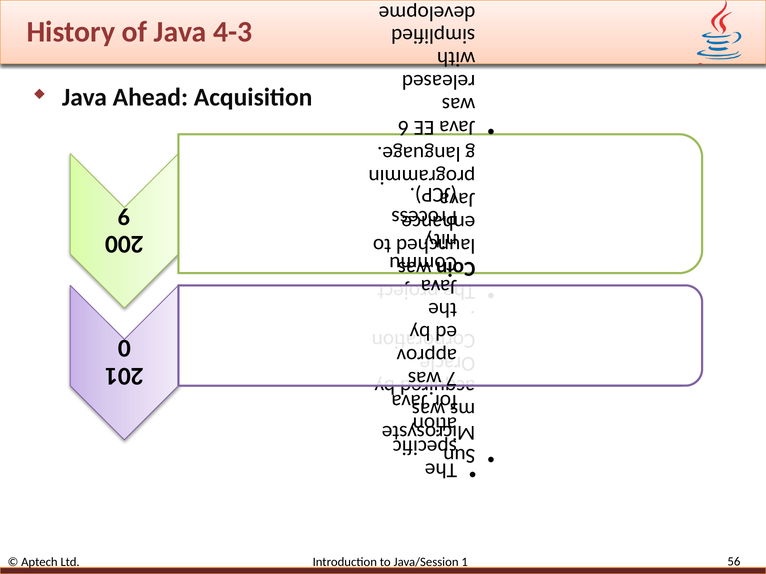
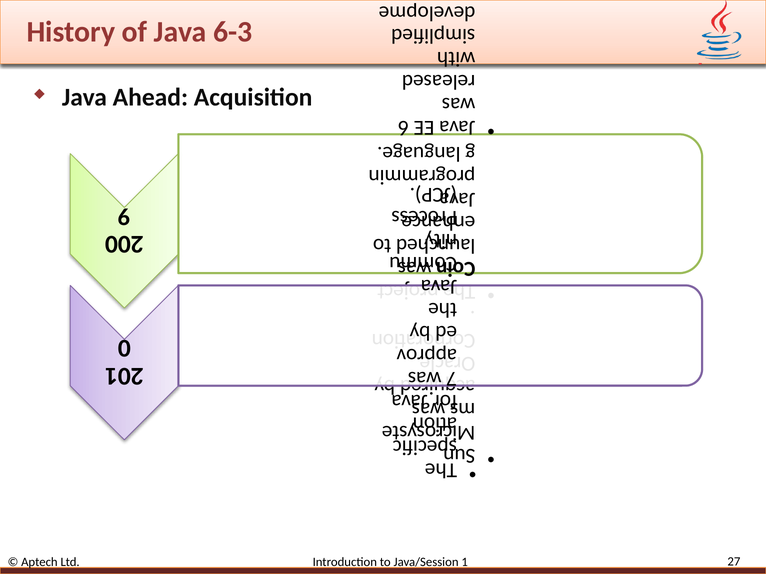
4-3: 4-3 -> 6-3
56: 56 -> 27
